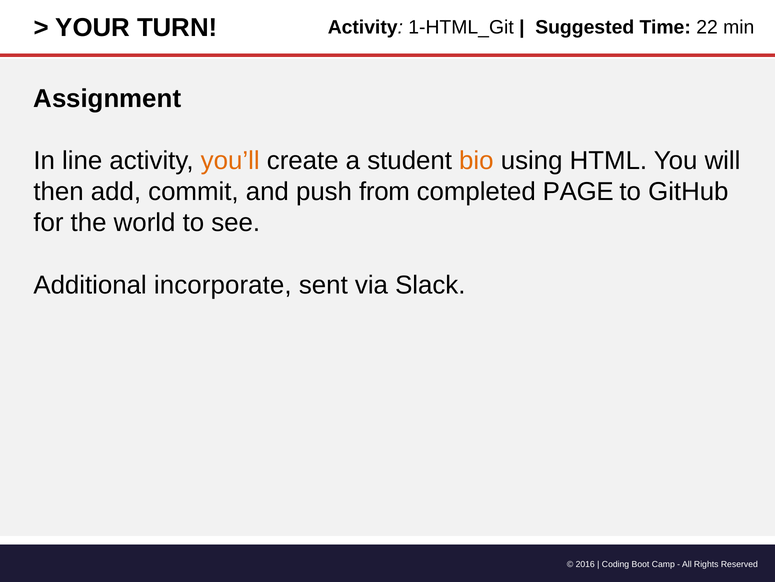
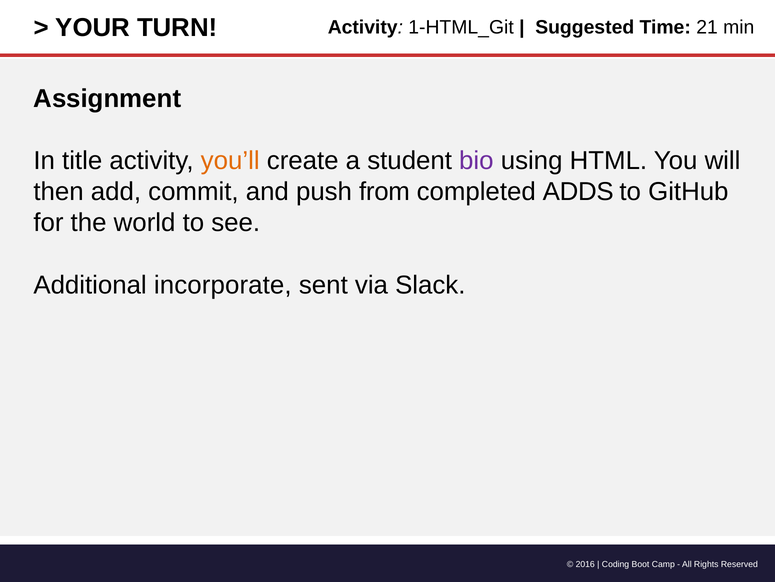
22: 22 -> 21
line: line -> title
bio colour: orange -> purple
PAGE: PAGE -> ADDS
